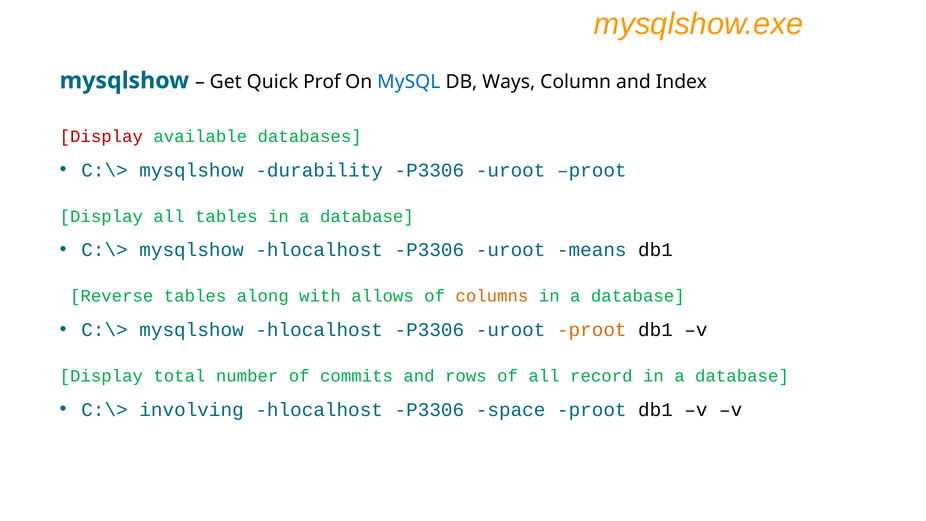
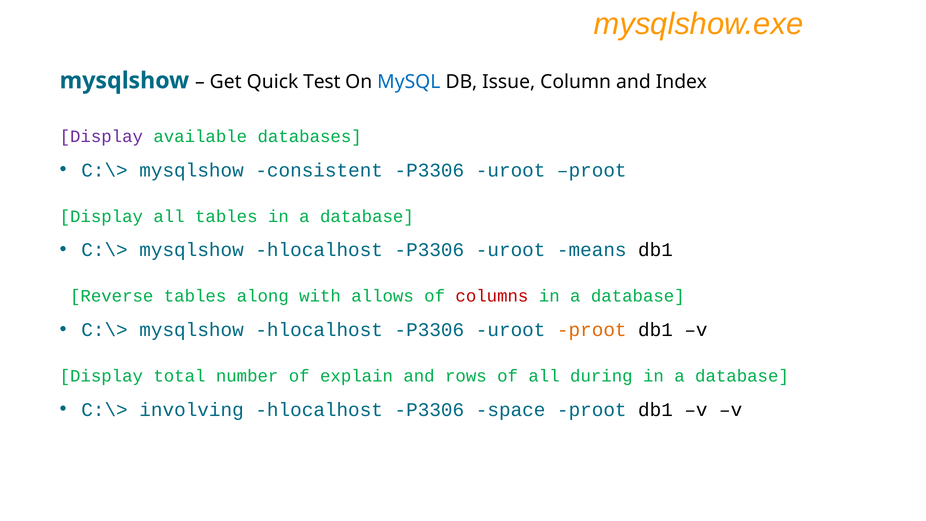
Prof: Prof -> Test
Ways: Ways -> Issue
Display at (101, 136) colour: red -> purple
durability: durability -> consistent
columns colour: orange -> red
commits: commits -> explain
record: record -> during
